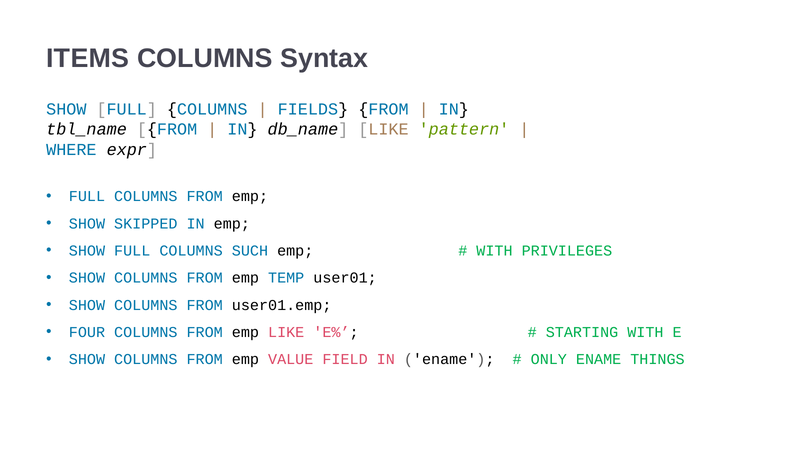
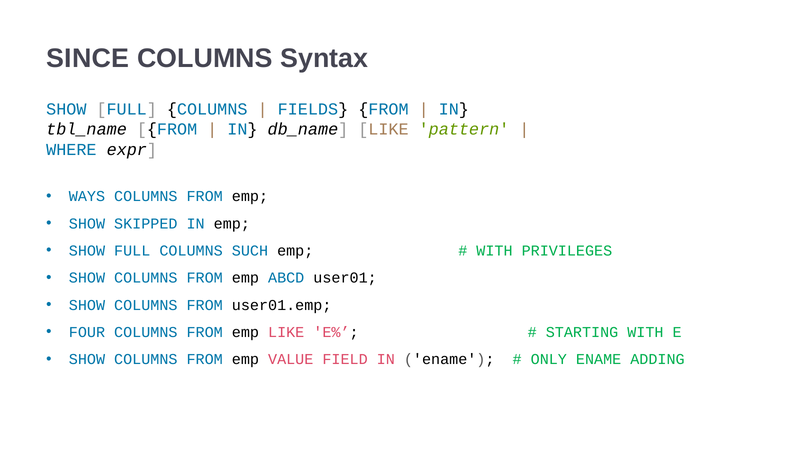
ITEMS: ITEMS -> SINCE
FULL at (87, 196): FULL -> WAYS
TEMP: TEMP -> ABCD
THINGS: THINGS -> ADDING
